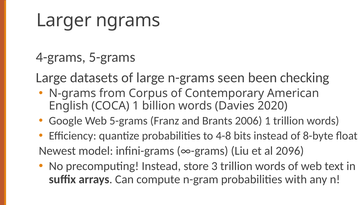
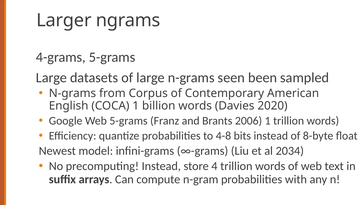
checking: checking -> sampled
2096: 2096 -> 2034
3: 3 -> 4
